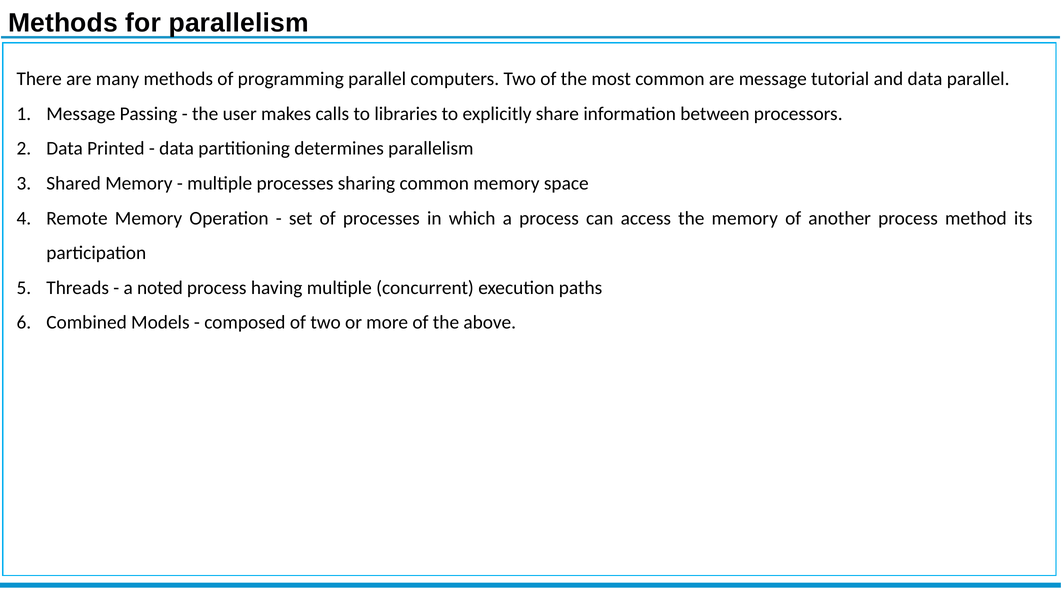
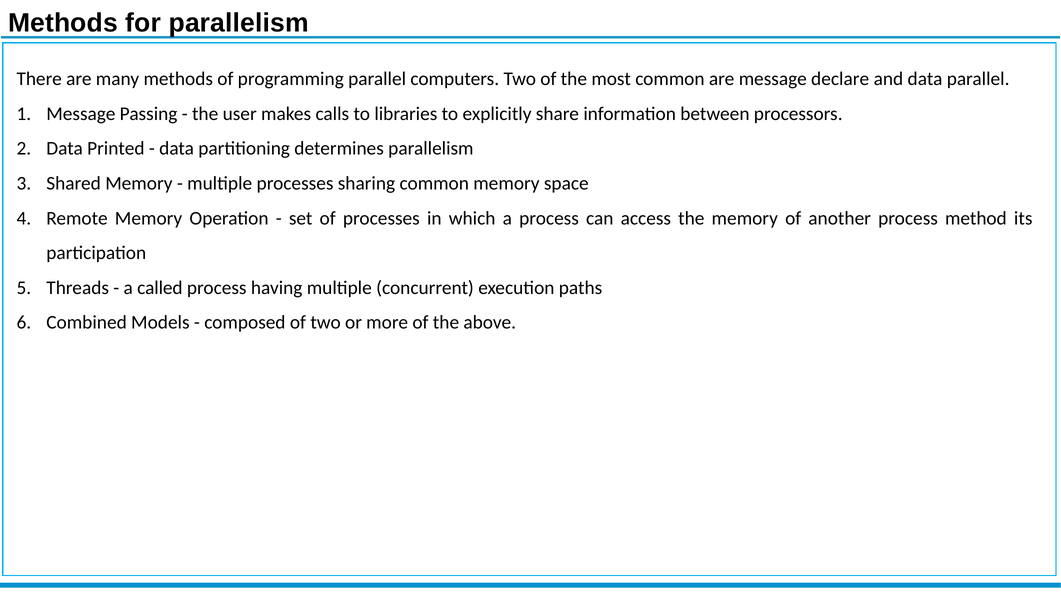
tutorial: tutorial -> declare
noted: noted -> called
